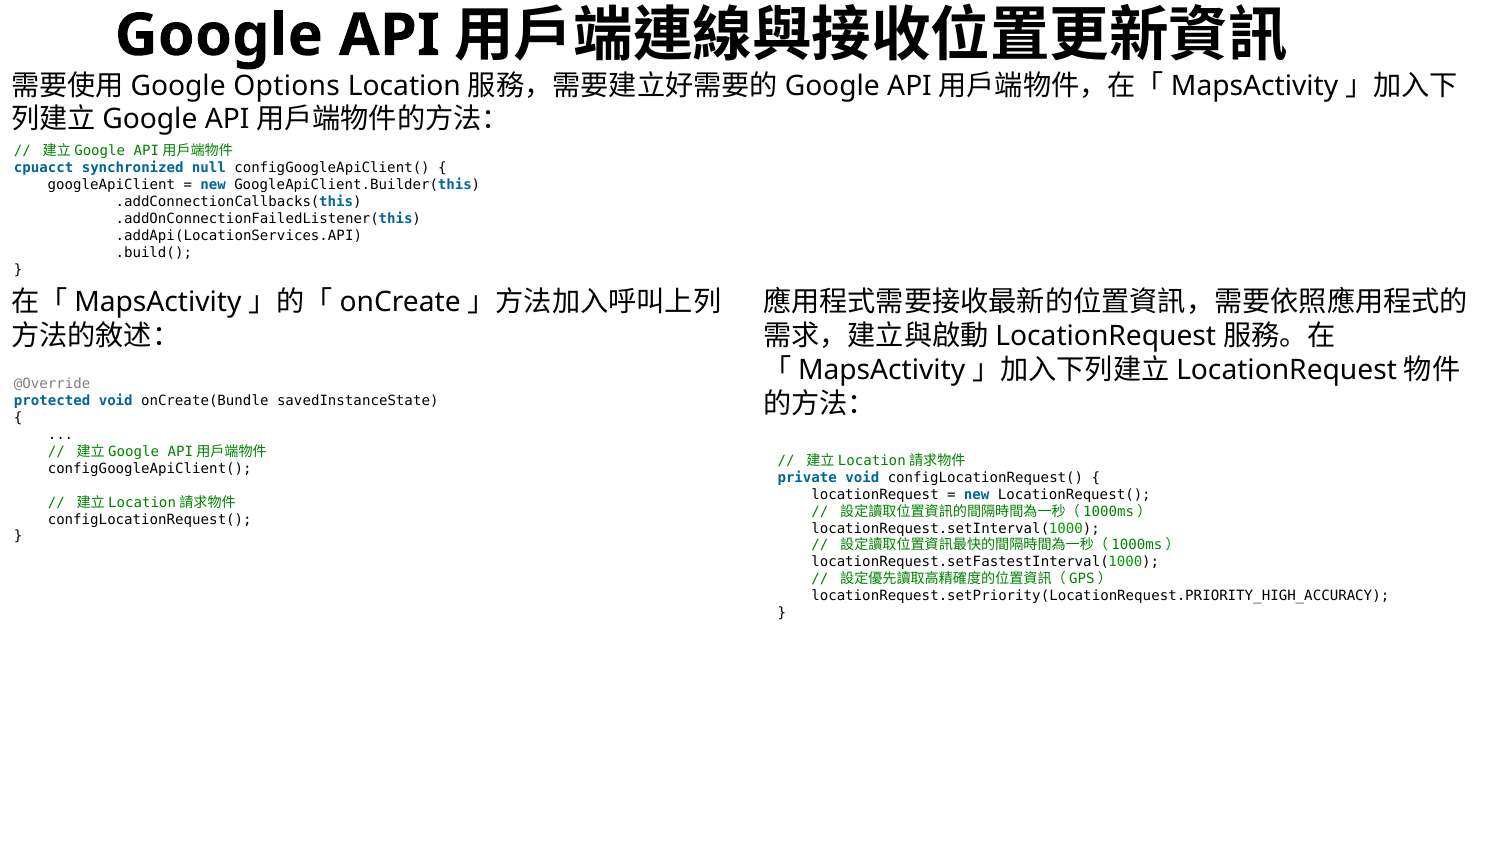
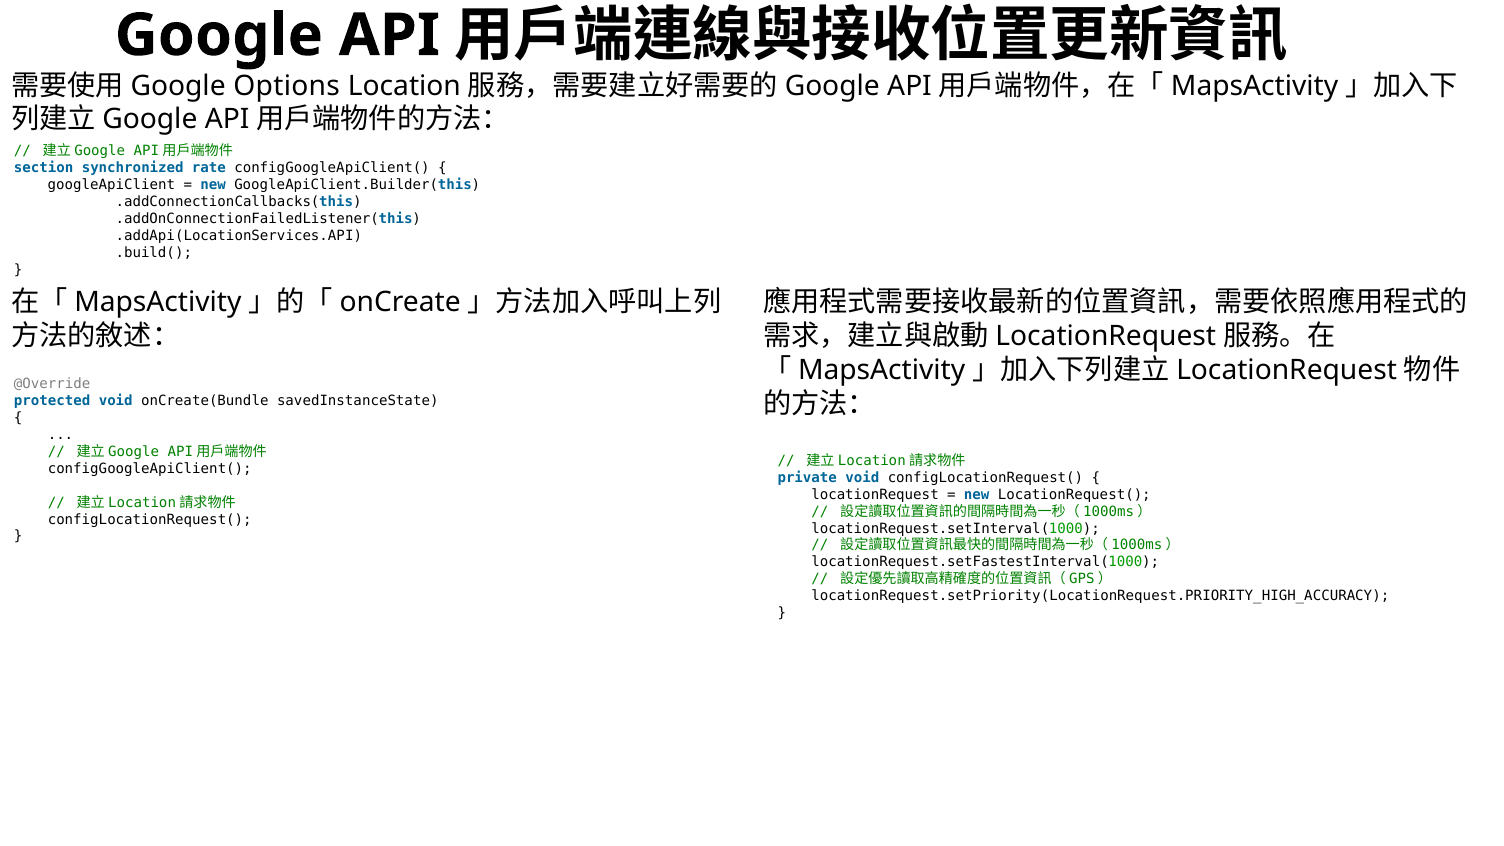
cpuacct: cpuacct -> section
null: null -> rate
